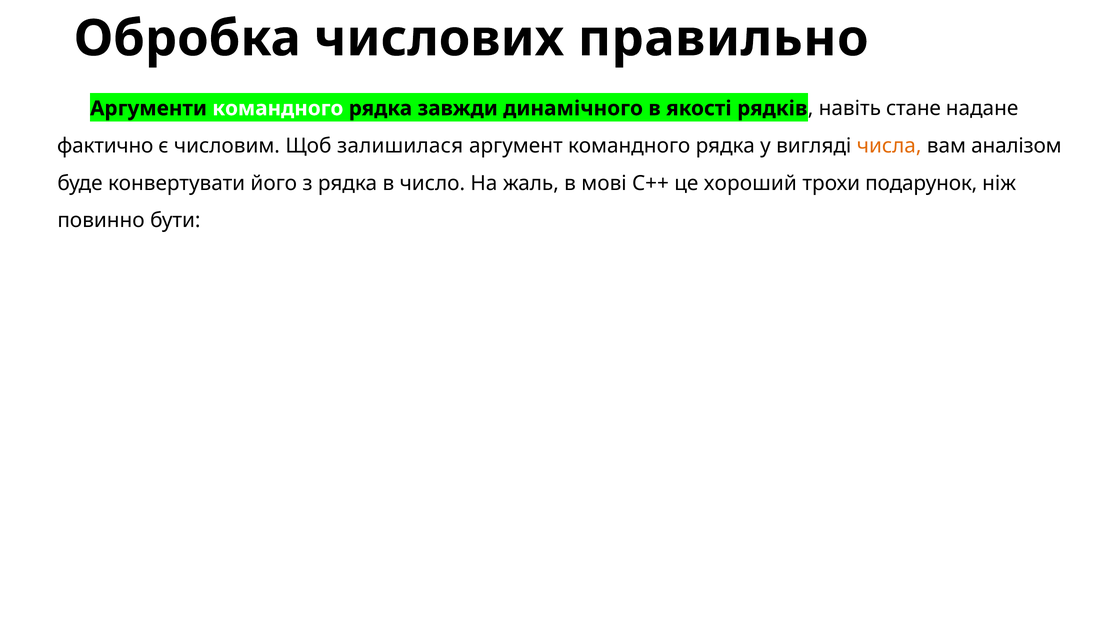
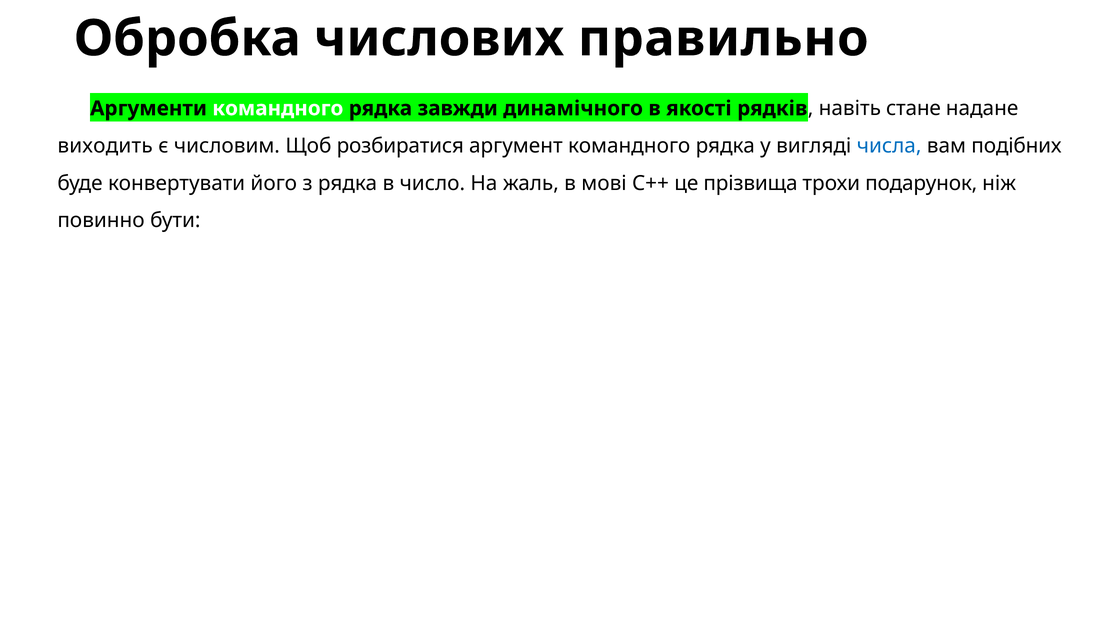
фактично: фактично -> виходить
залишилася: залишилася -> розбиратися
числа colour: orange -> blue
аналізом: аналізом -> подібних
хороший: хороший -> прізвища
